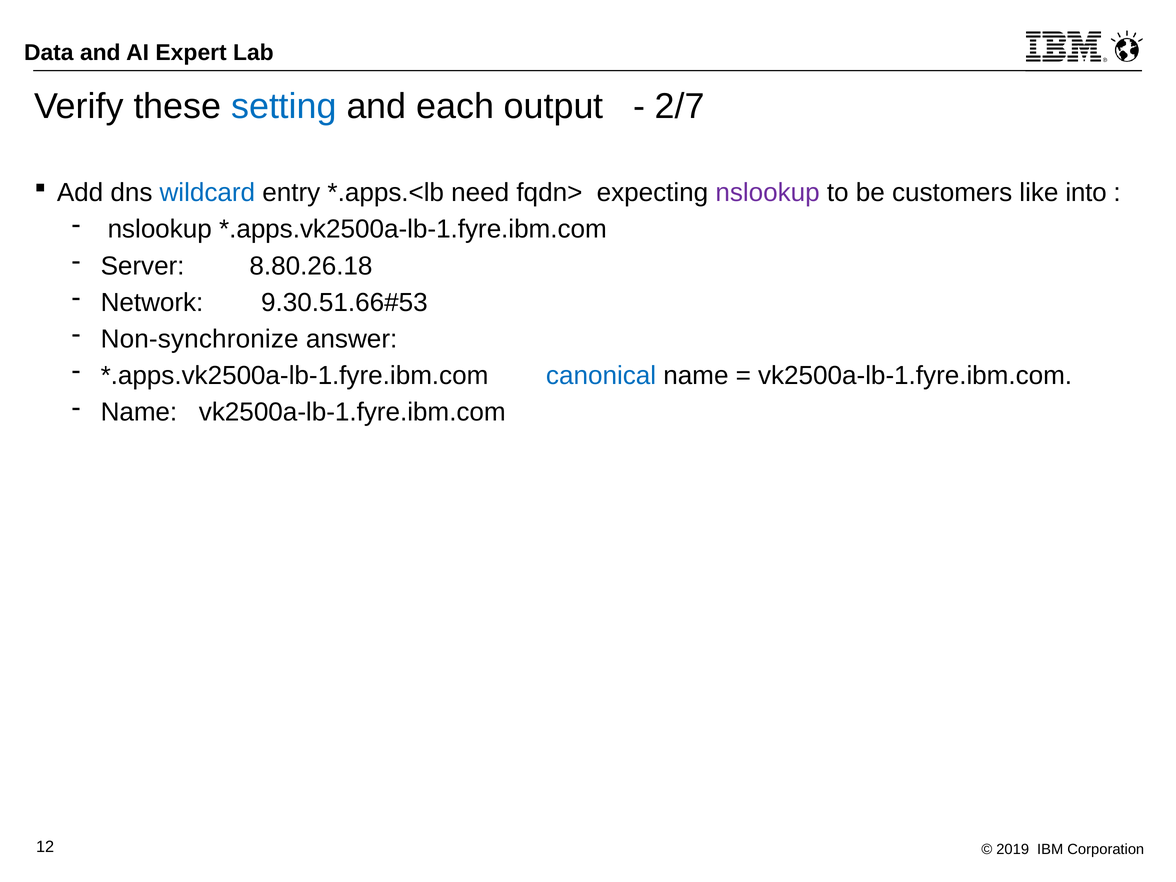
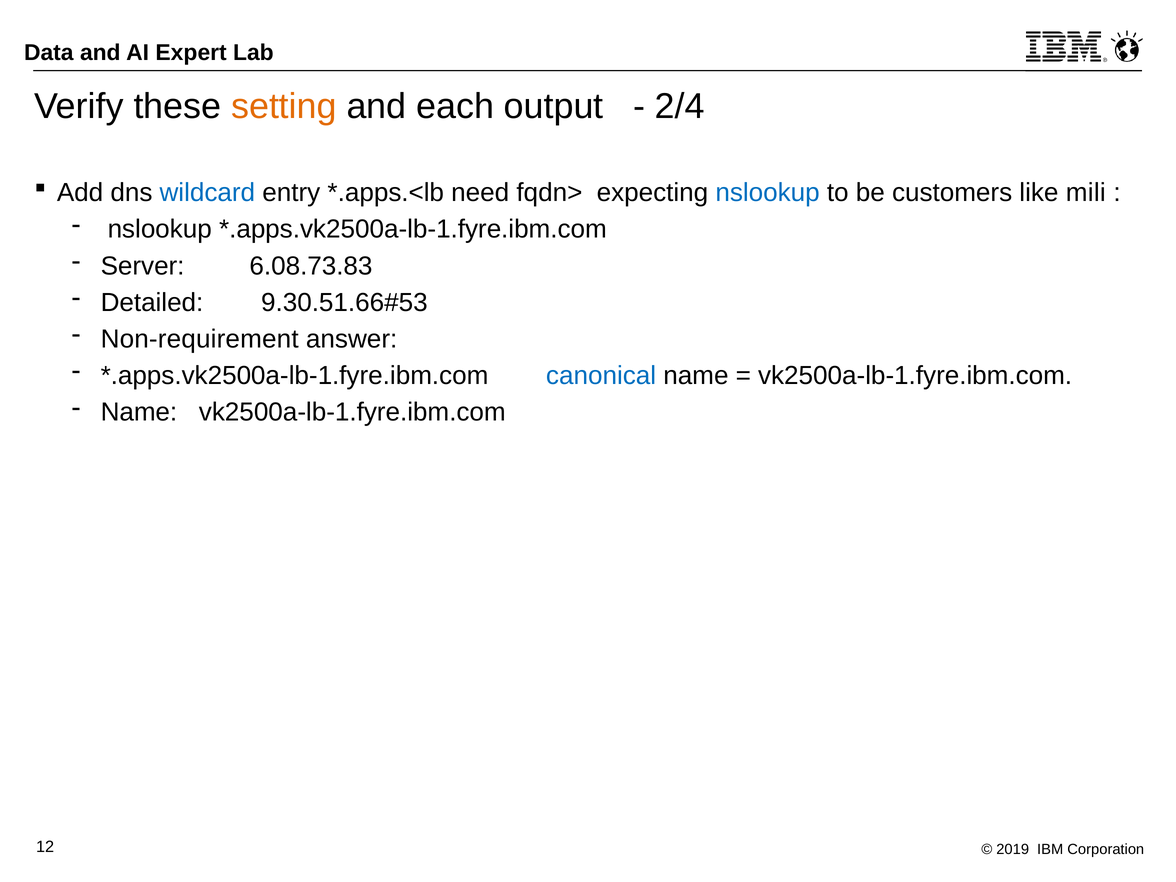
setting colour: blue -> orange
2/7: 2/7 -> 2/4
nslookup at (768, 193) colour: purple -> blue
into: into -> mili
8.80.26.18: 8.80.26.18 -> 6.08.73.83
Network: Network -> Detailed
Non-synchronize: Non-synchronize -> Non-requirement
